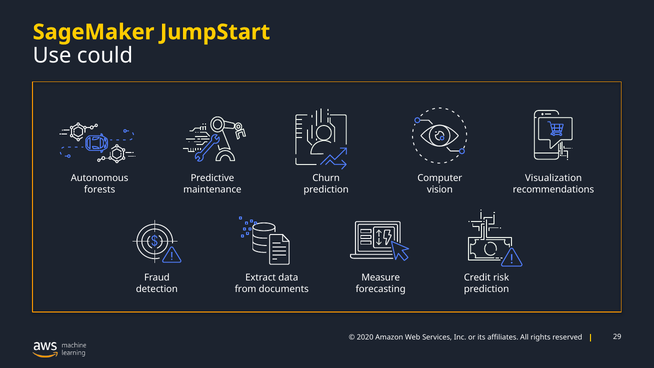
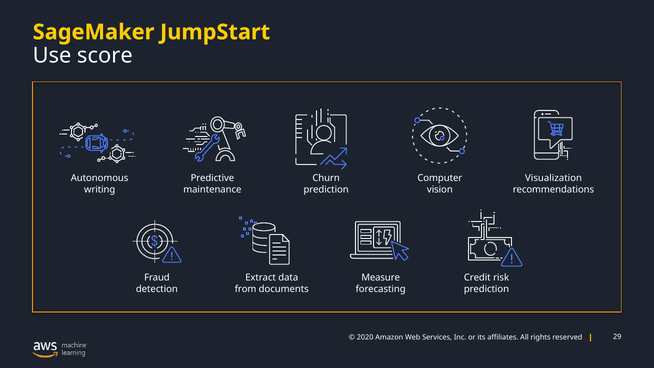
could: could -> score
forests: forests -> writing
